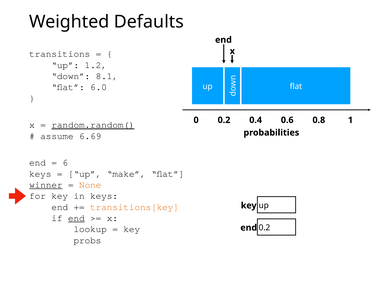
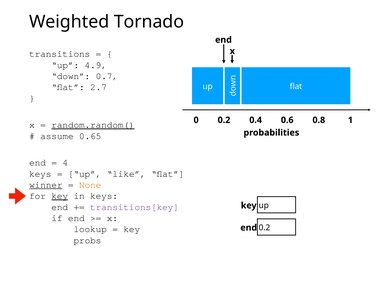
Defaults: Defaults -> Tornado
1.2: 1.2 -> 4.9
8.1: 8.1 -> 0.7
6.0: 6.0 -> 2.7
6.69: 6.69 -> 0.65
6: 6 -> 4
make: make -> like
key at (60, 196) underline: none -> present
transitions[key colour: orange -> purple
end at (76, 218) underline: present -> none
